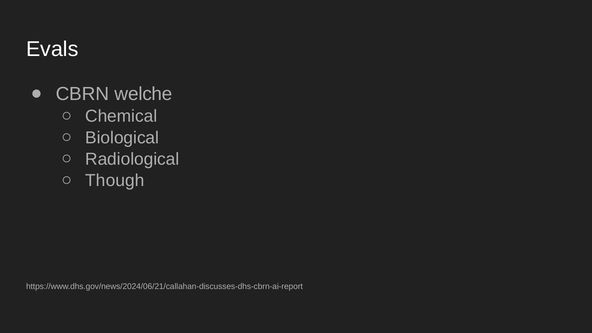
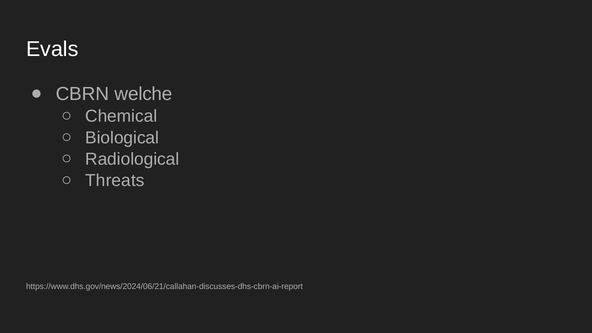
Though: Though -> Threats
